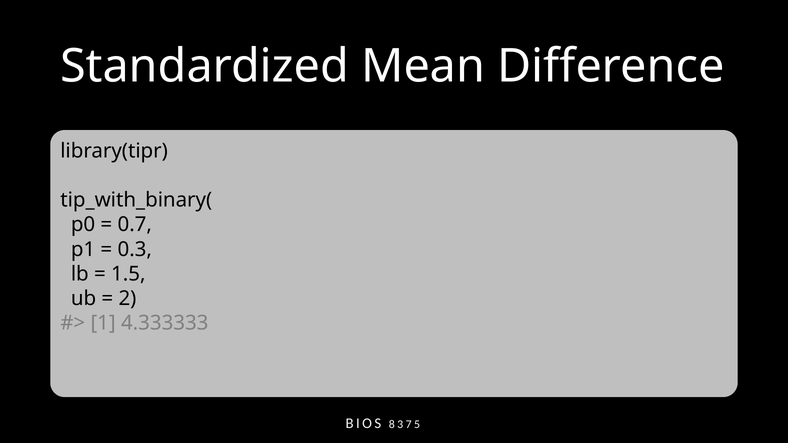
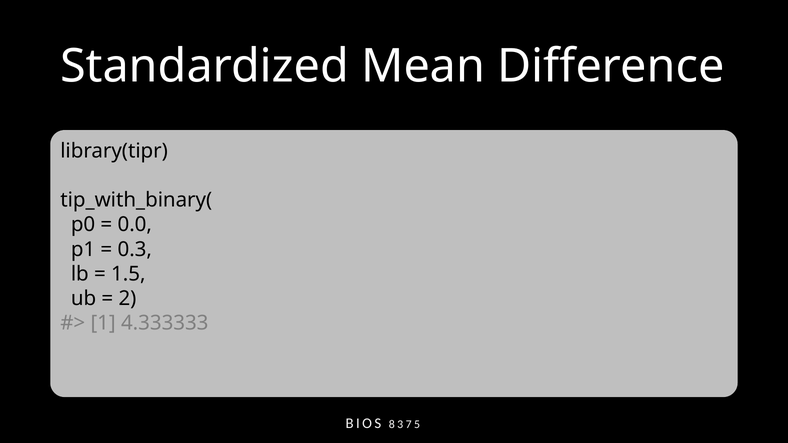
0.7: 0.7 -> 0.0
